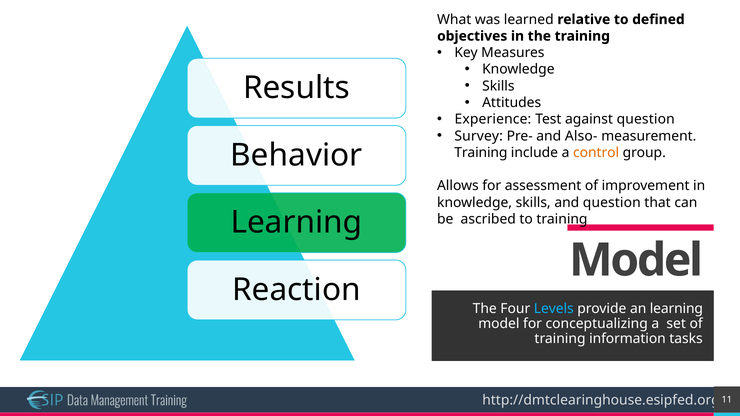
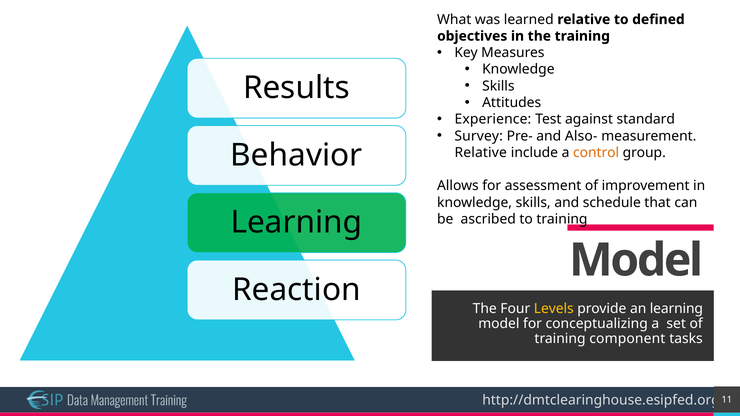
against question: question -> standard
Training at (481, 153): Training -> Relative
and question: question -> schedule
Levels colour: light blue -> yellow
information: information -> component
